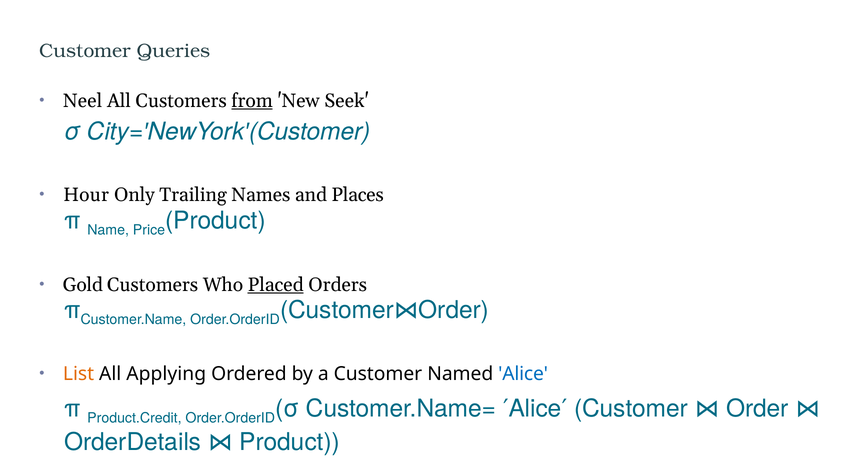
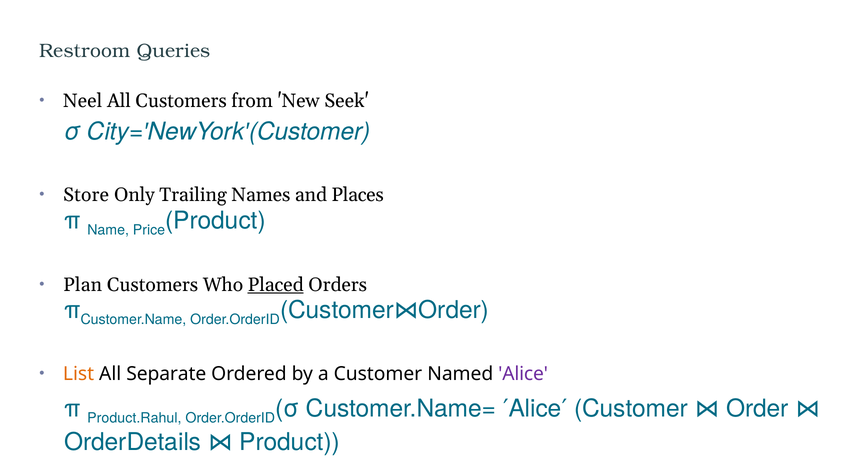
Customer at (85, 51): Customer -> Restroom
from underline: present -> none
Hour: Hour -> Store
Gold: Gold -> Plan
Applying: Applying -> Separate
Alice at (523, 374) colour: blue -> purple
Product.Credit: Product.Credit -> Product.Rahul
